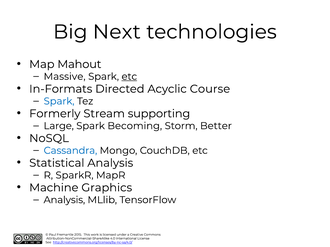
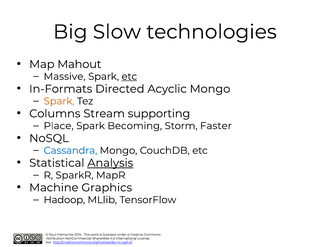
Next: Next -> Slow
Acyclic Course: Course -> Mongo
Spark at (59, 101) colour: blue -> orange
Formerly: Formerly -> Columns
Large: Large -> Place
Better: Better -> Faster
Analysis at (110, 163) underline: none -> present
Analysis at (64, 200): Analysis -> Hadoop
